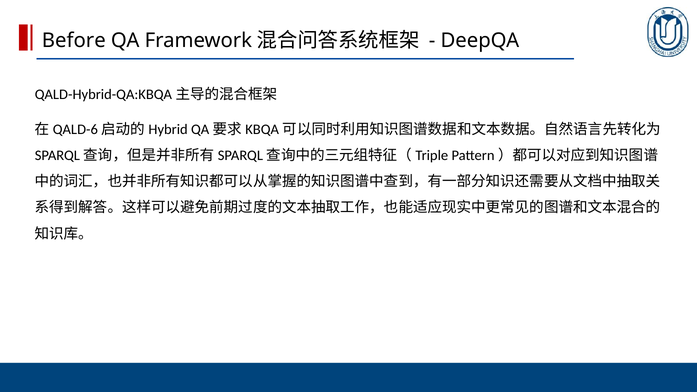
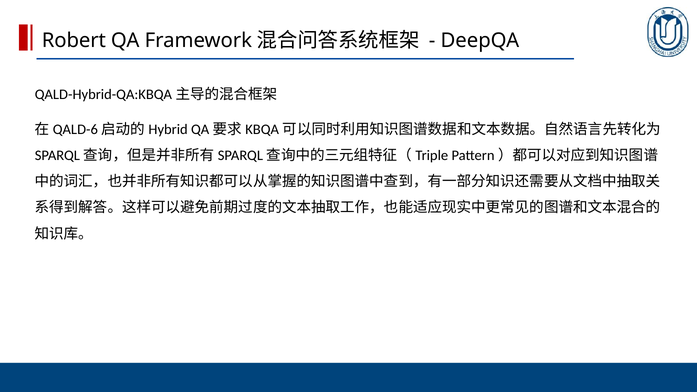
Before: Before -> Robert
